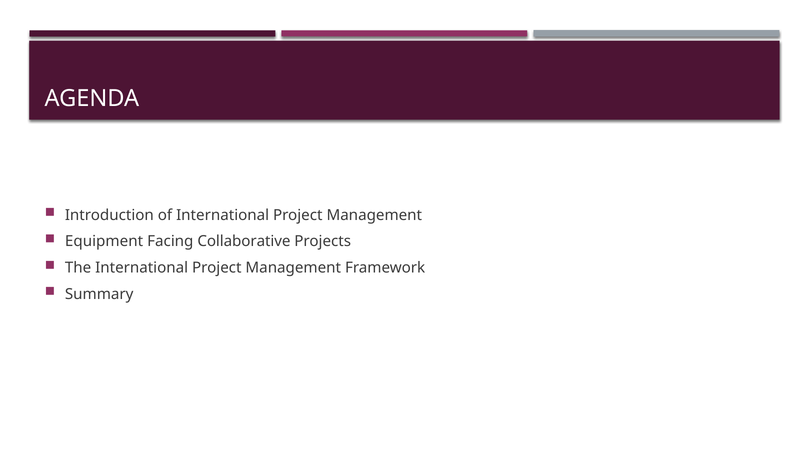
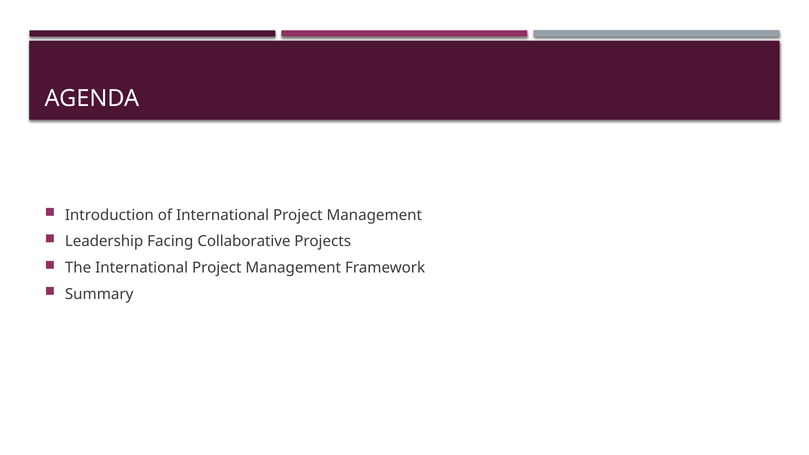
Equipment: Equipment -> Leadership
